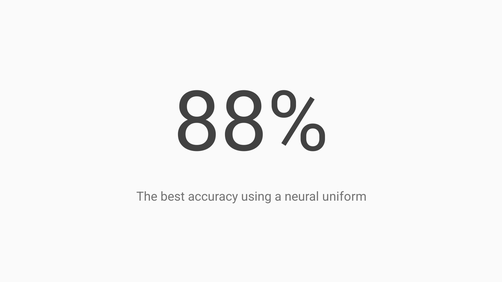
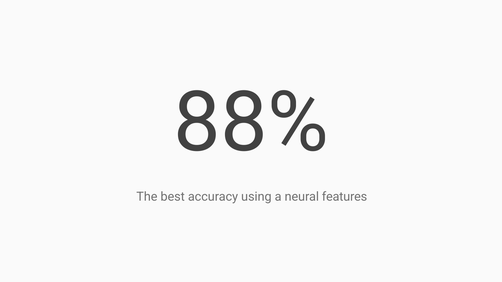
uniform: uniform -> features
